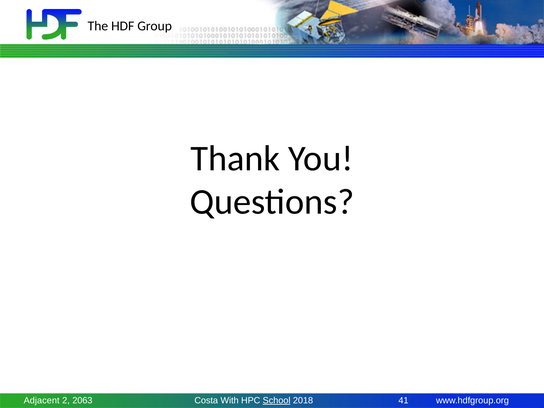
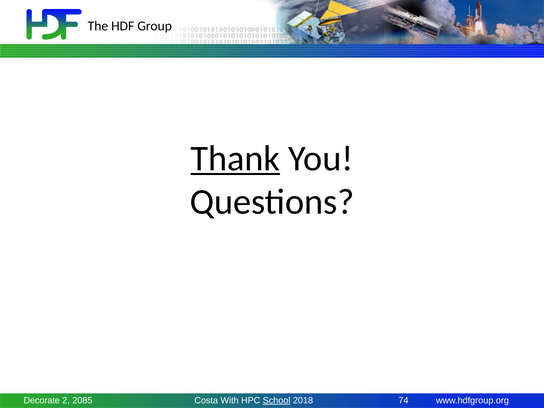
Thank underline: none -> present
Adjacent: Adjacent -> Decorate
2063: 2063 -> 2085
41: 41 -> 74
